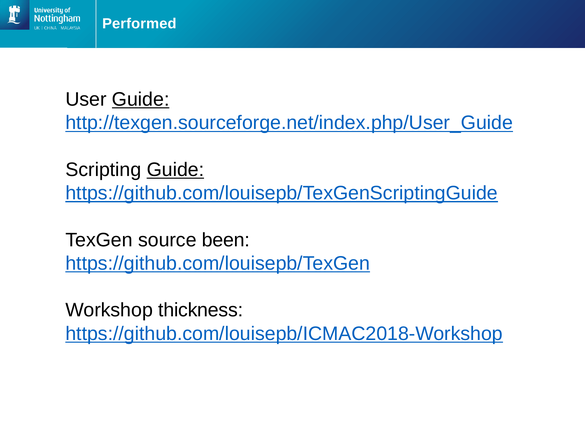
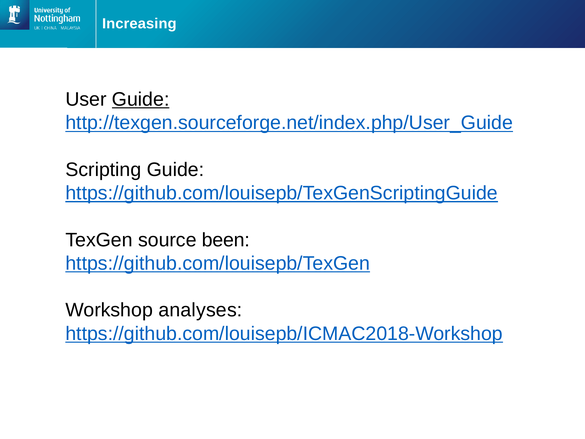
Performed: Performed -> Increasing
Guide at (175, 170) underline: present -> none
thickness: thickness -> analyses
